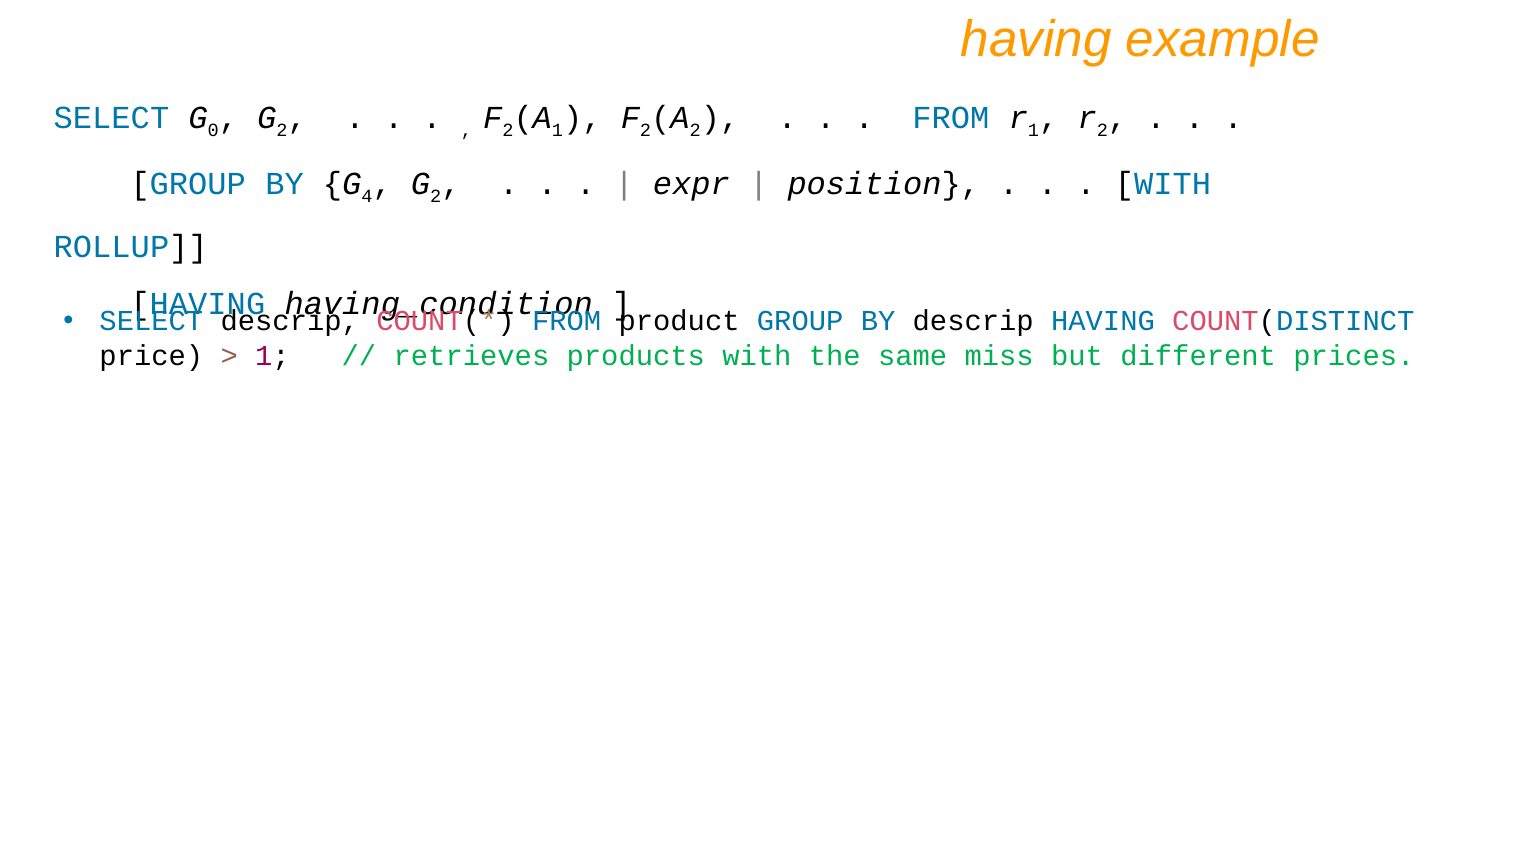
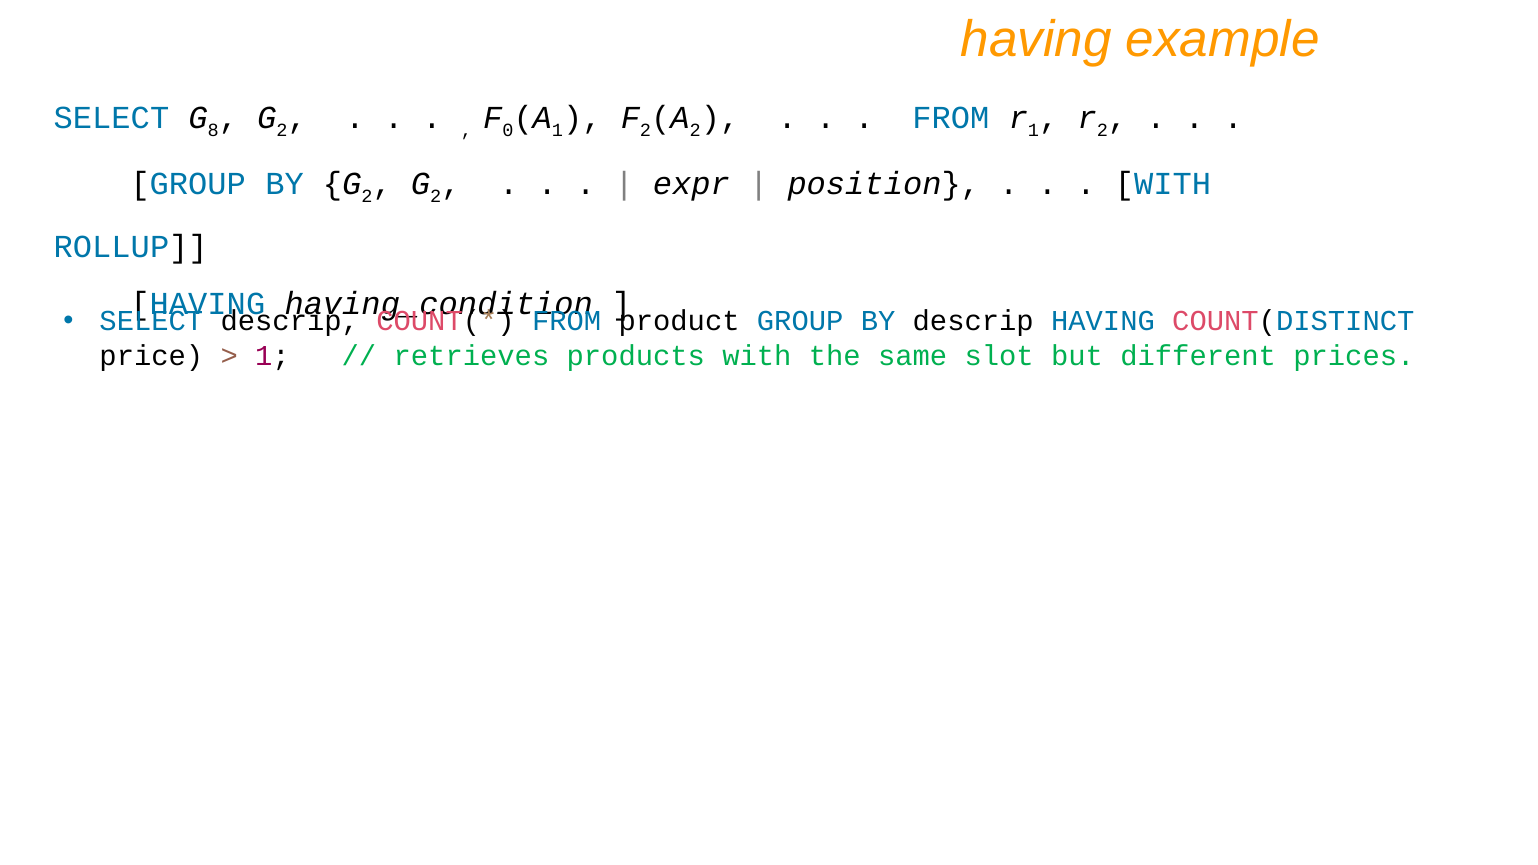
0: 0 -> 8
2 at (508, 131): 2 -> 0
4 at (367, 196): 4 -> 2
miss: miss -> slot
